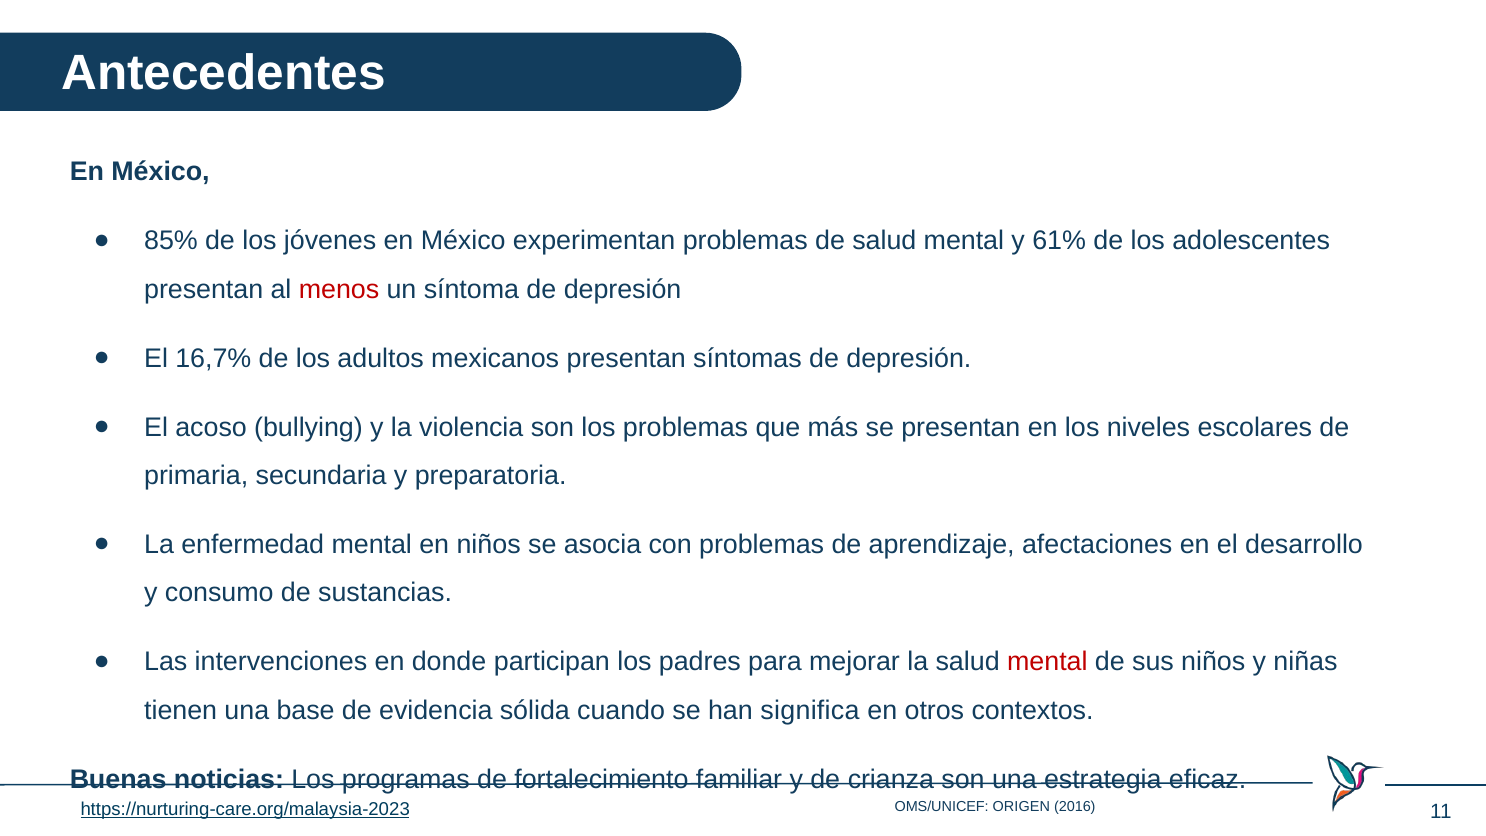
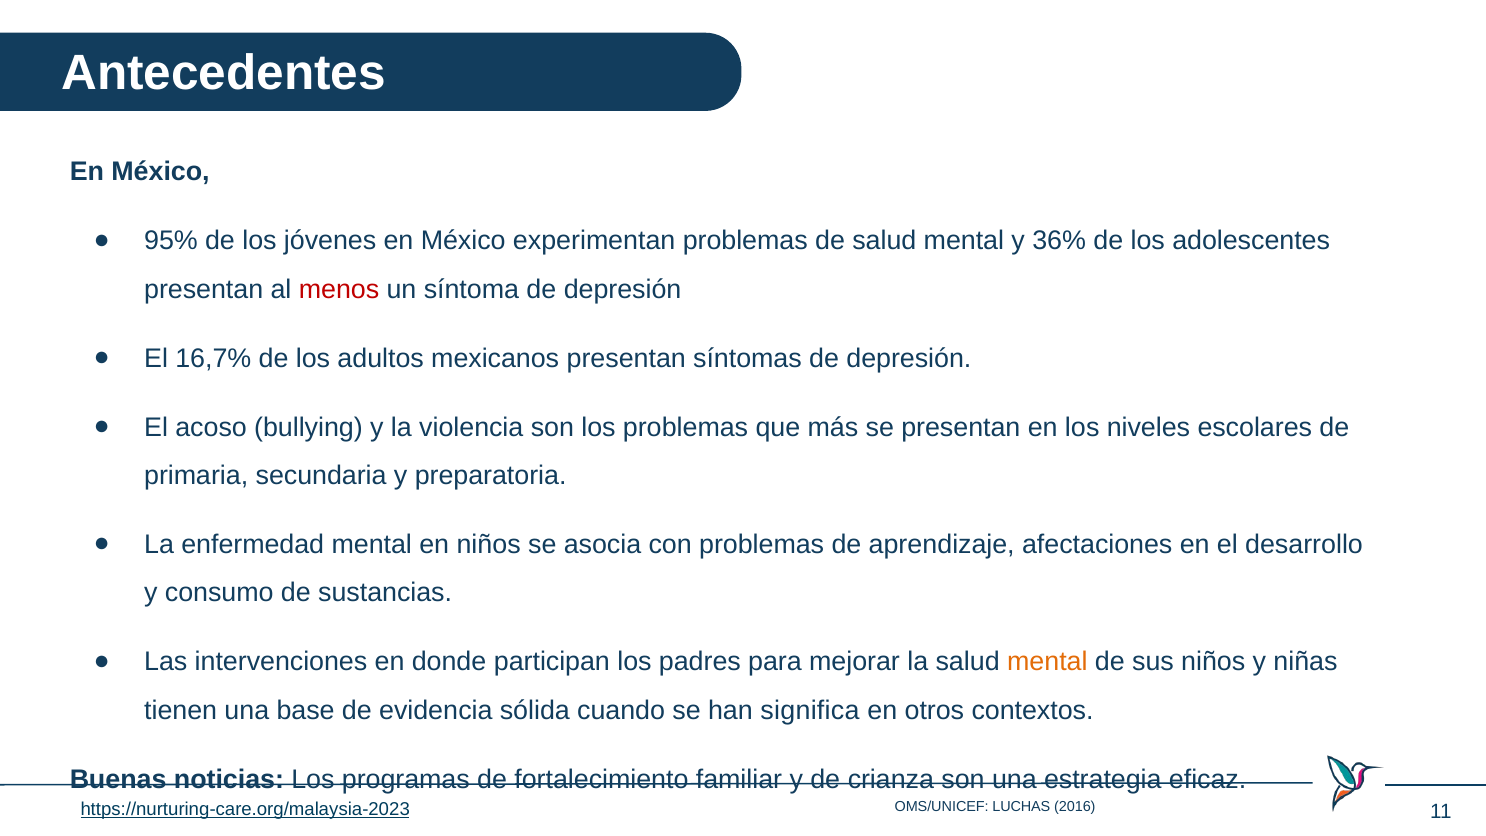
85%: 85% -> 95%
61%: 61% -> 36%
mental at (1047, 662) colour: red -> orange
ORIGEN: ORIGEN -> LUCHAS
